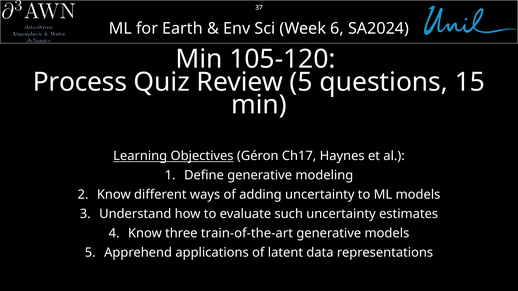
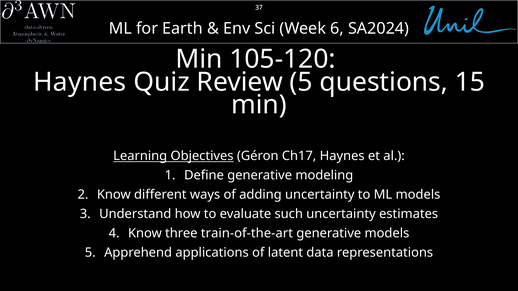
Process at (80, 82): Process -> Haynes
